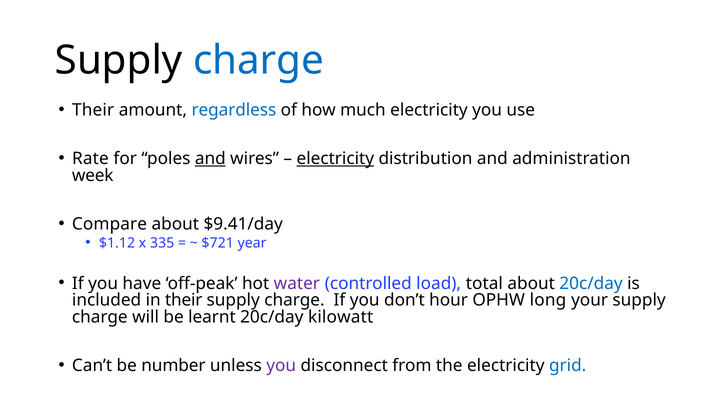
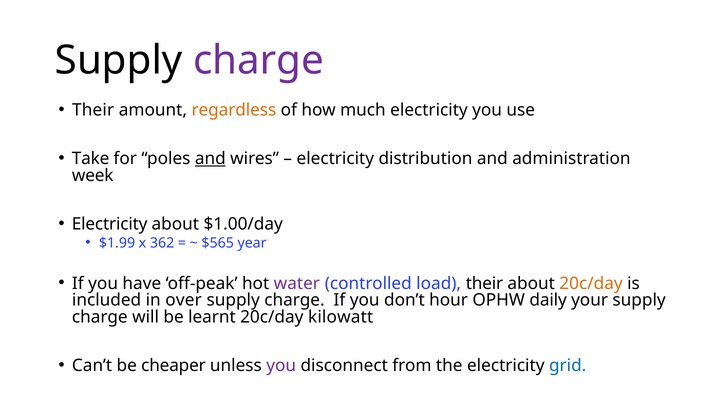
charge at (259, 60) colour: blue -> purple
regardless colour: blue -> orange
Rate: Rate -> Take
electricity at (335, 159) underline: present -> none
Compare at (109, 224): Compare -> Electricity
$9.41/day: $9.41/day -> $1.00/day
$1.12: $1.12 -> $1.99
335: 335 -> 362
$721: $721 -> $565
load total: total -> their
20c/day at (591, 283) colour: blue -> orange
in their: their -> over
long: long -> daily
number: number -> cheaper
